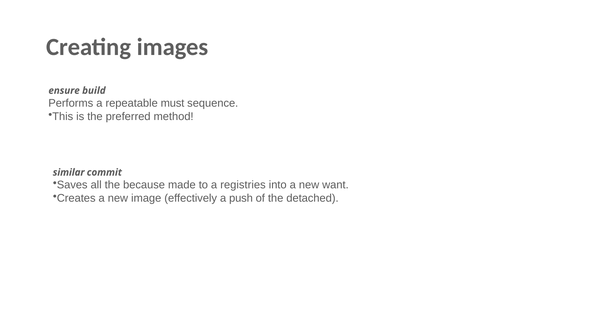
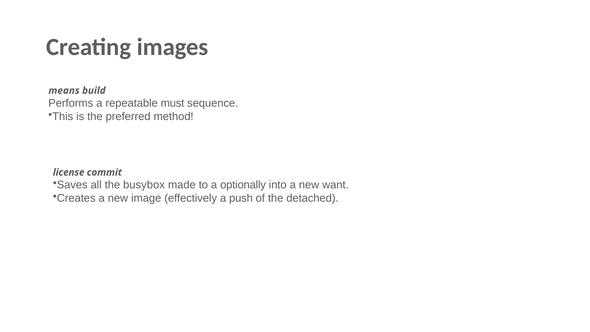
ensure: ensure -> means
similar: similar -> license
because: because -> busybox
registries: registries -> optionally
